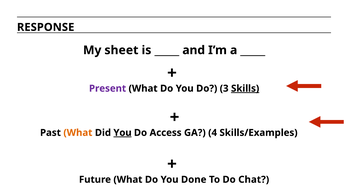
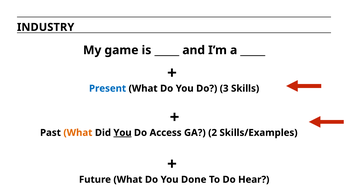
RESPONSE: RESPONSE -> INDUSTRY
sheet: sheet -> game
Present colour: purple -> blue
Skills underline: present -> none
4: 4 -> 2
Chat: Chat -> Hear
